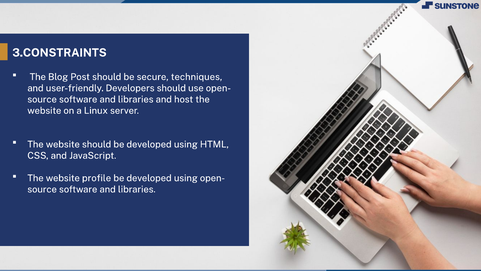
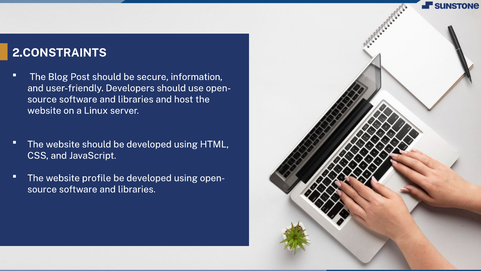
3.CONSTRAINTS: 3.CONSTRAINTS -> 2.CONSTRAINTS
techniques: techniques -> information
